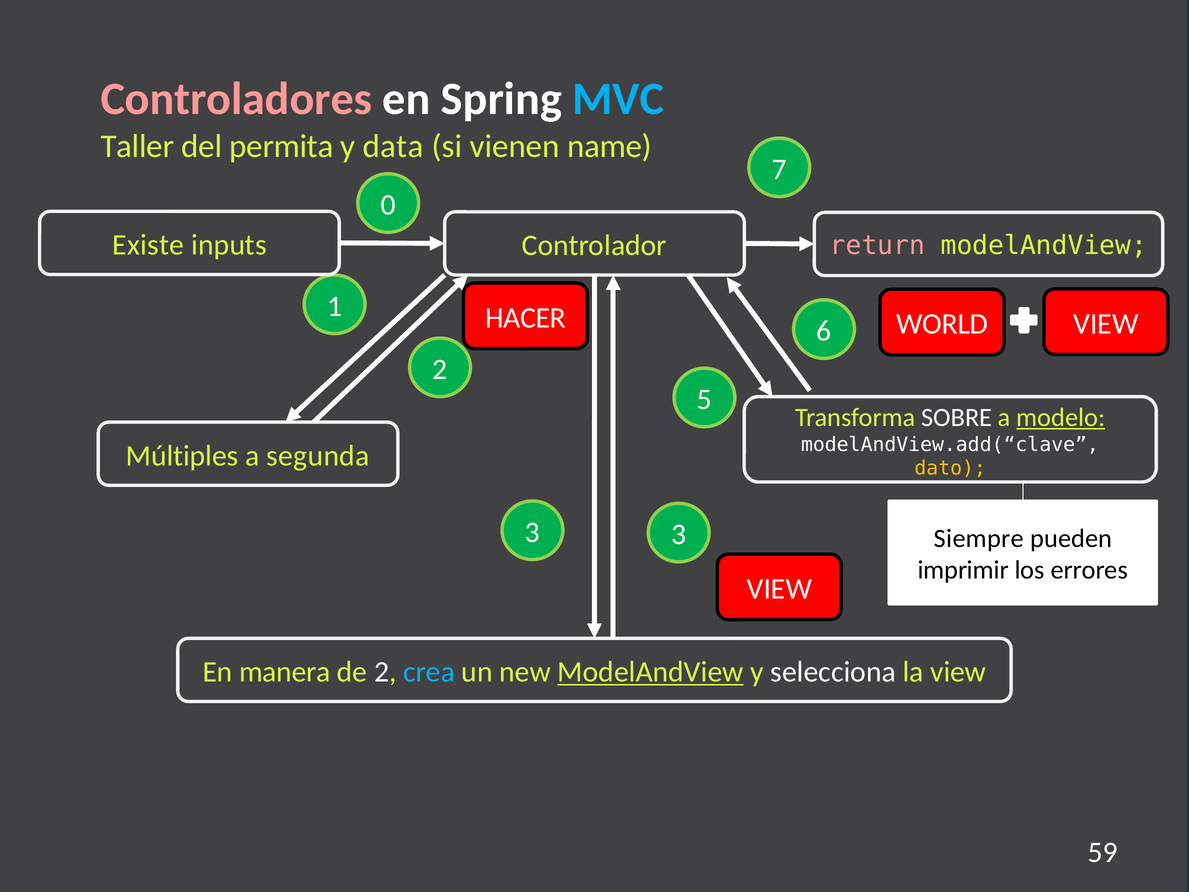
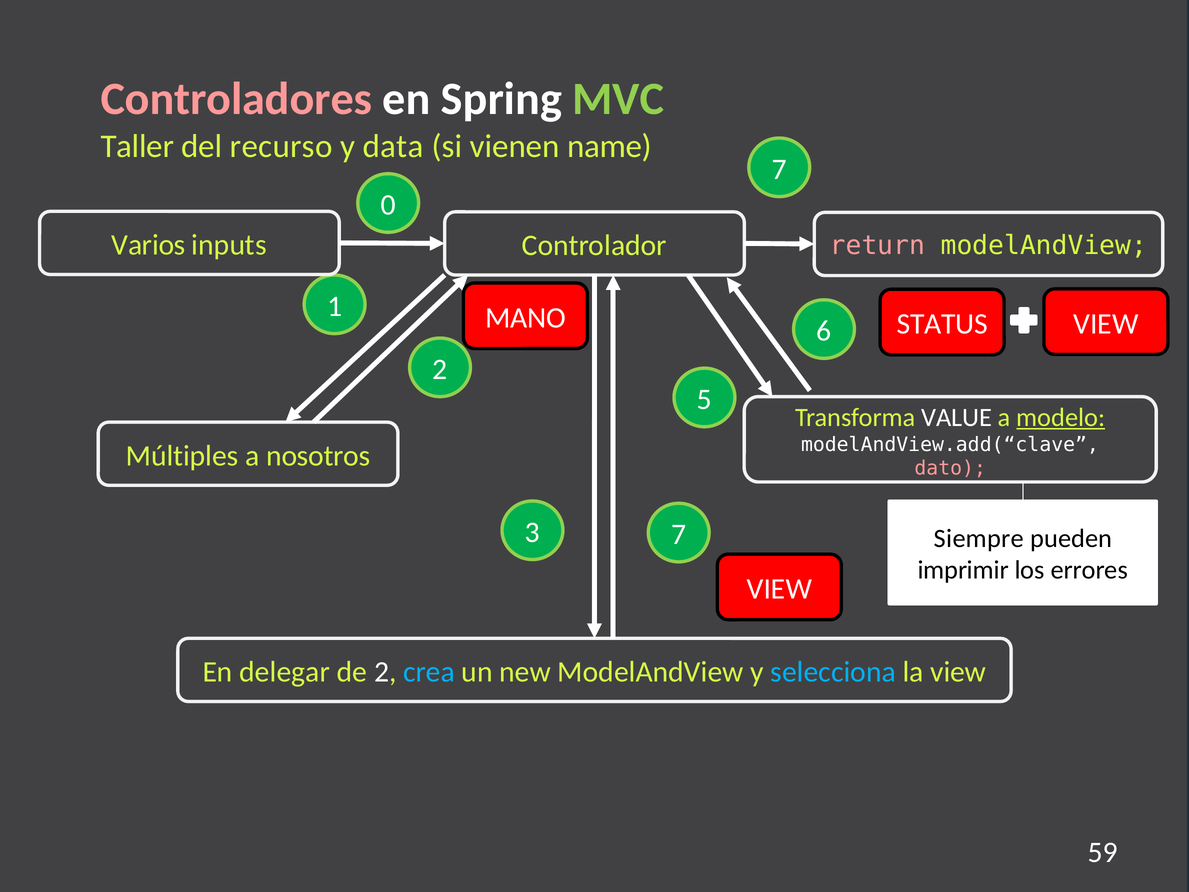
MVC colour: light blue -> light green
permita: permita -> recurso
Existe: Existe -> Varios
HACER: HACER -> MANO
WORLD: WORLD -> STATUS
SOBRE: SOBRE -> VALUE
segunda: segunda -> nosotros
dato colour: yellow -> pink
3 3: 3 -> 7
manera: manera -> delegar
ModelAndView at (651, 672) underline: present -> none
selecciona colour: white -> light blue
